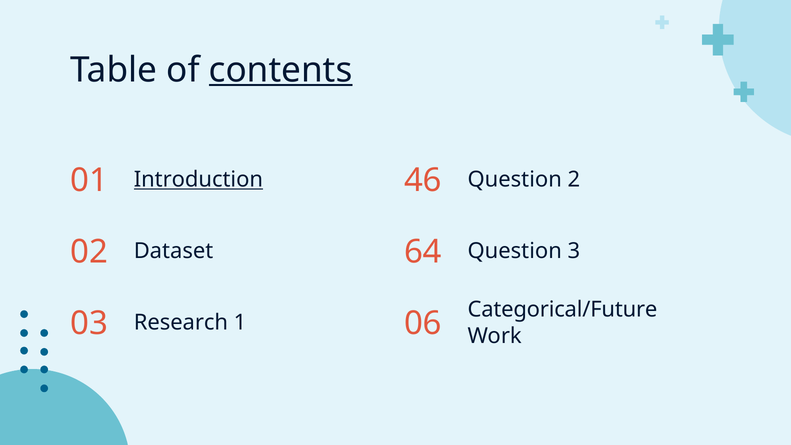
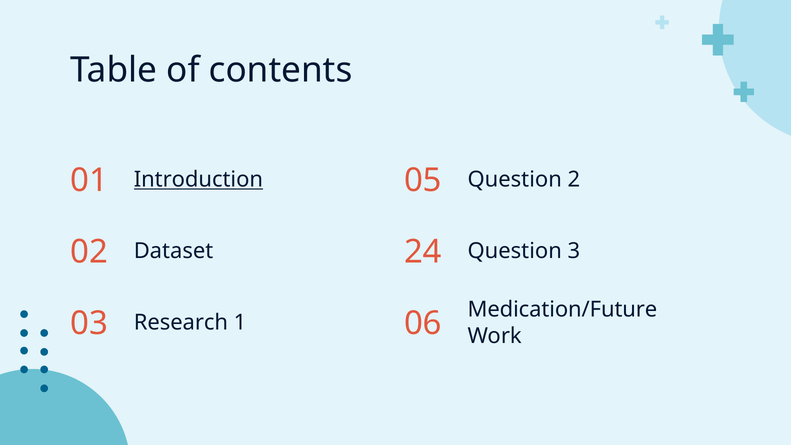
contents underline: present -> none
46: 46 -> 05
64: 64 -> 24
Categorical/Future: Categorical/Future -> Medication/Future
